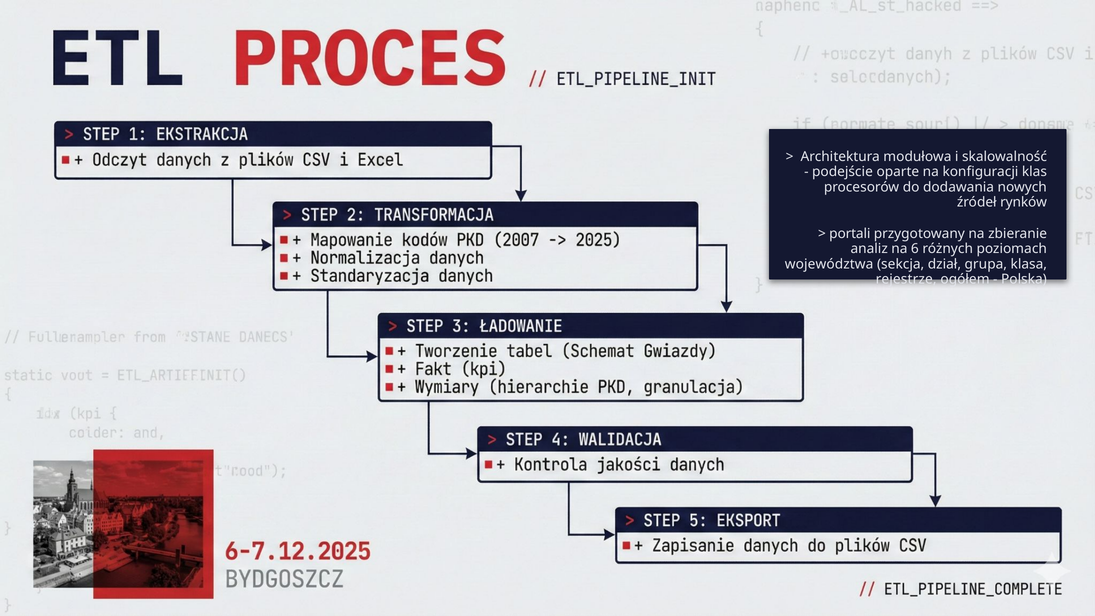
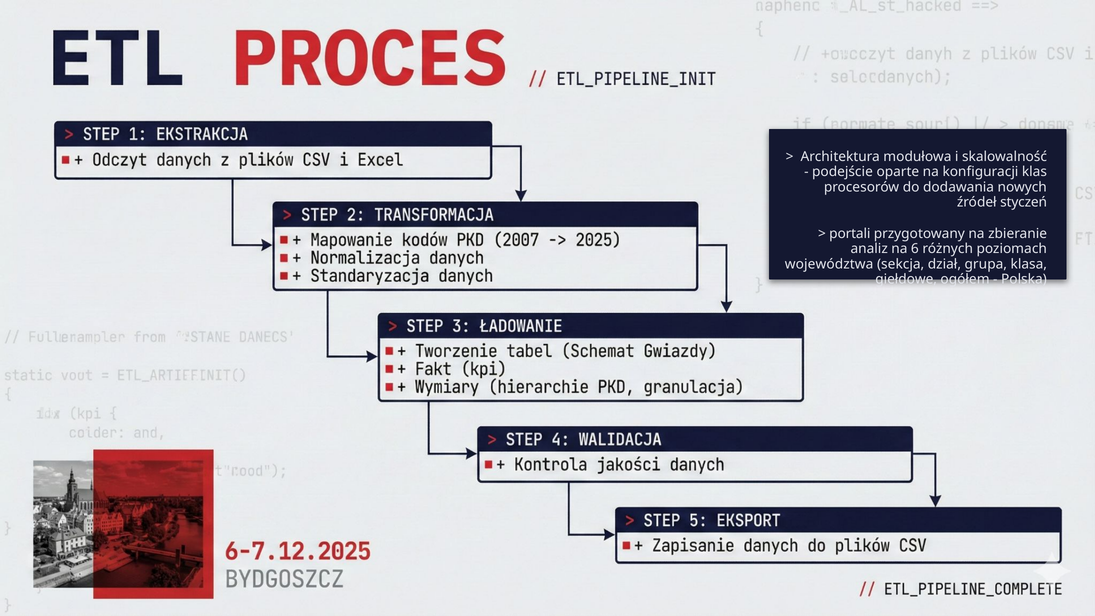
rynków: rynków -> styczeń
rejestrze: rejestrze -> giełdowe
